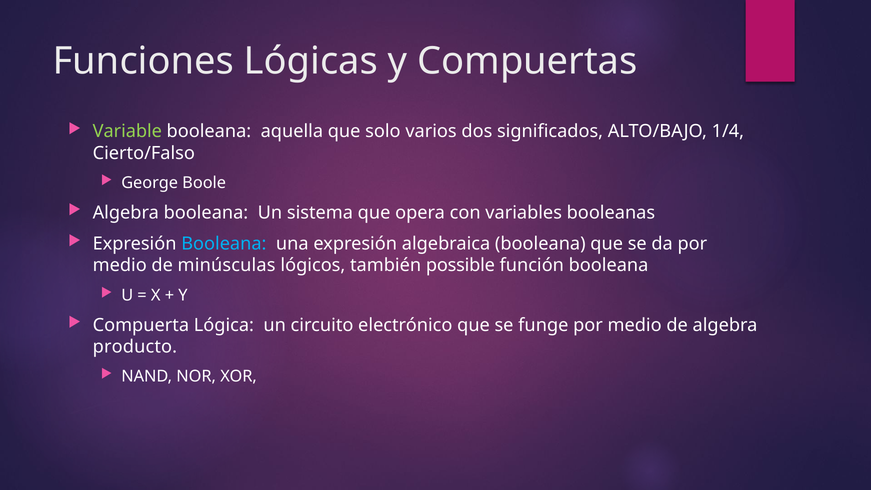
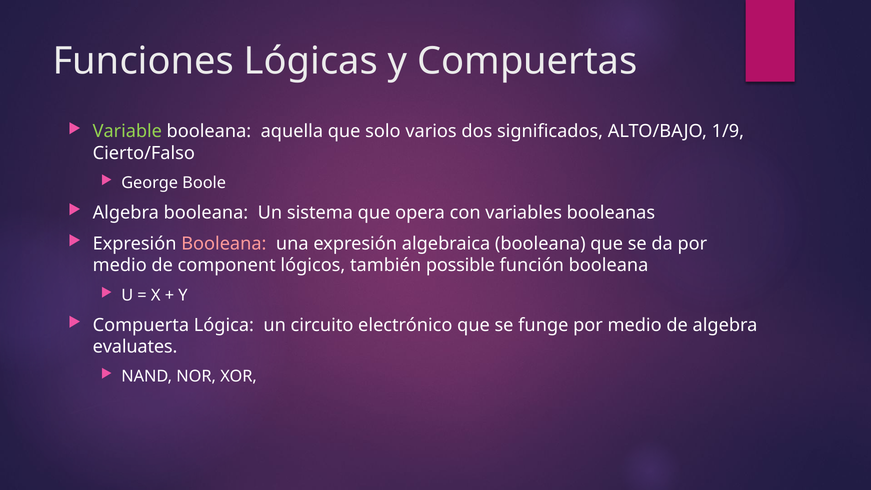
1/4: 1/4 -> 1/9
Booleana at (224, 244) colour: light blue -> pink
minúsculas: minúsculas -> component
producto: producto -> evaluates
